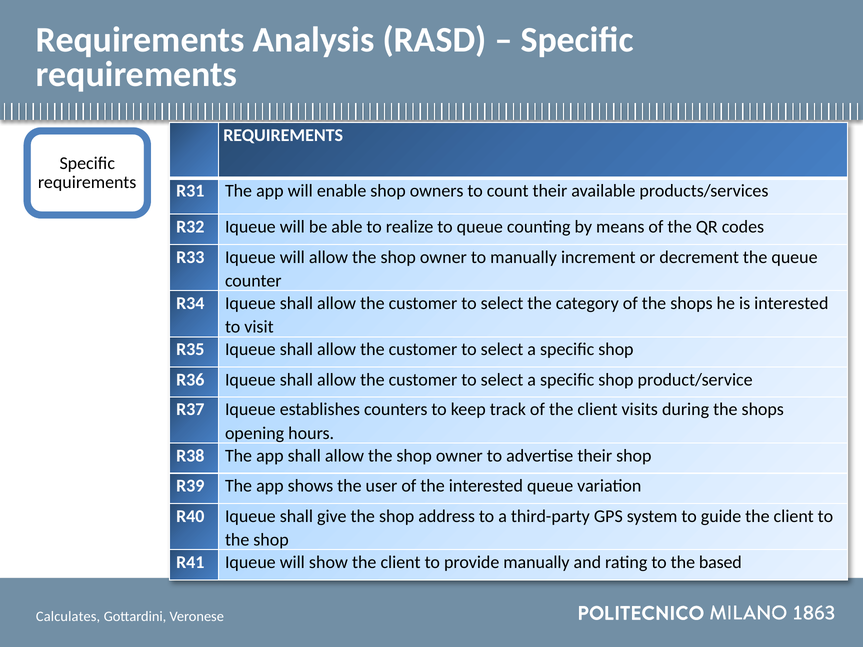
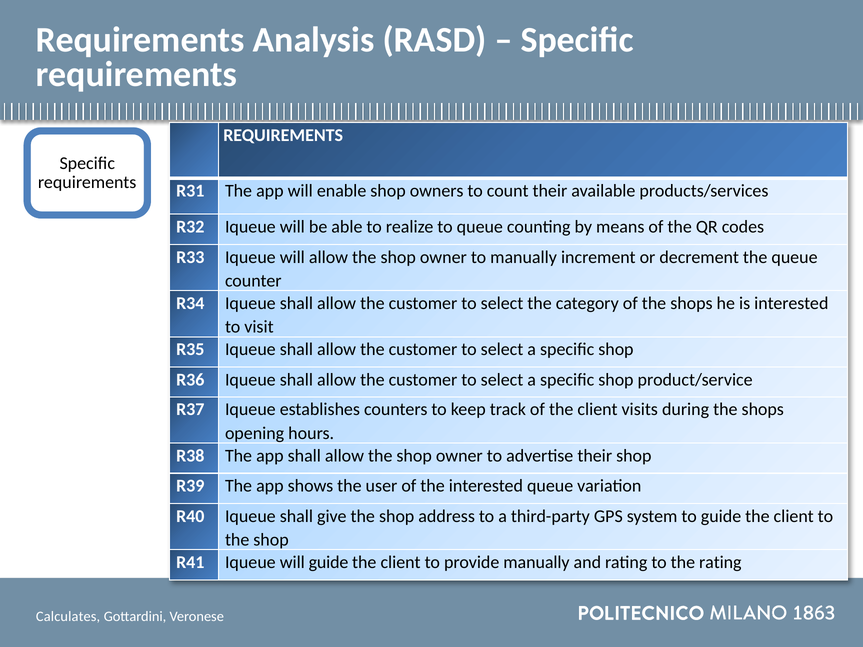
will show: show -> guide
the based: based -> rating
